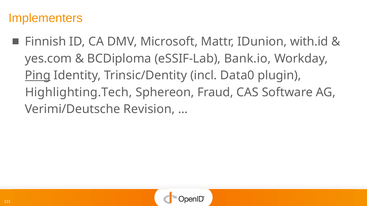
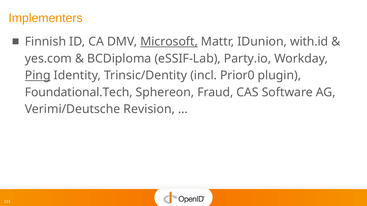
Microsoft underline: none -> present
Bank.io: Bank.io -> Party.io
Data0: Data0 -> Prior0
Highlighting.Tech: Highlighting.Tech -> Foundational.Tech
